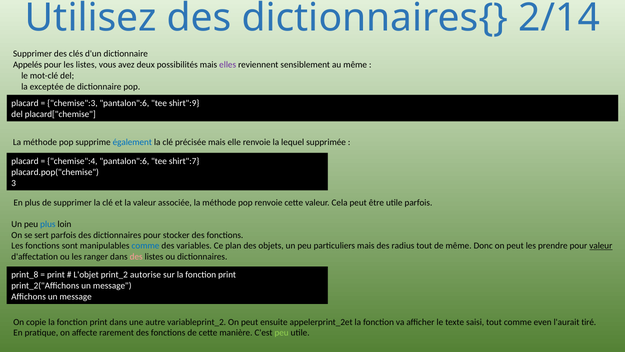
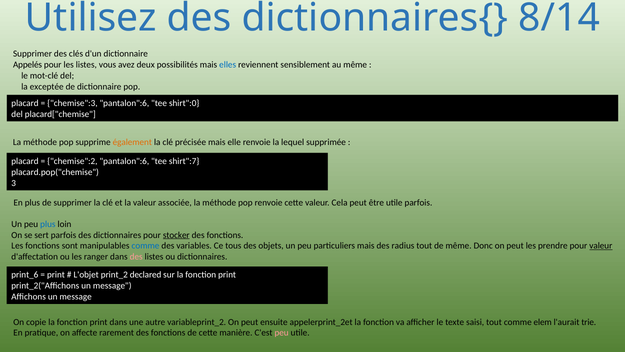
2/14: 2/14 -> 8/14
elles colour: purple -> blue
shirt":9: shirt":9 -> shirt":0
également colour: blue -> orange
chemise":4: chemise":4 -> chemise":2
stocker underline: none -> present
plan: plan -> tous
print_8: print_8 -> print_6
autorise: autorise -> declared
even: even -> elem
tiré: tiré -> trie
peu at (282, 333) colour: light green -> pink
